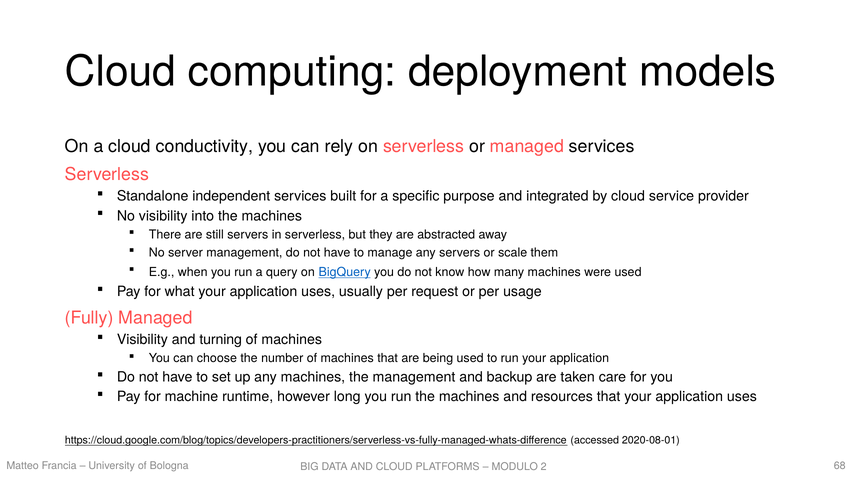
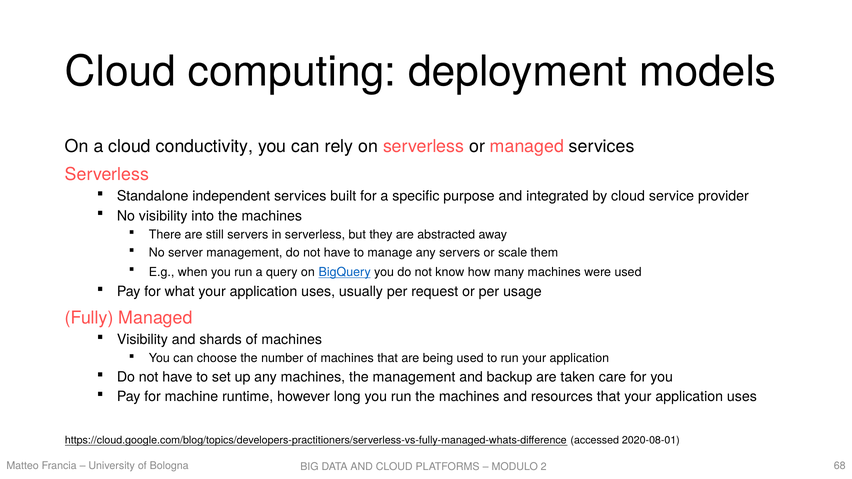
turning: turning -> shards
